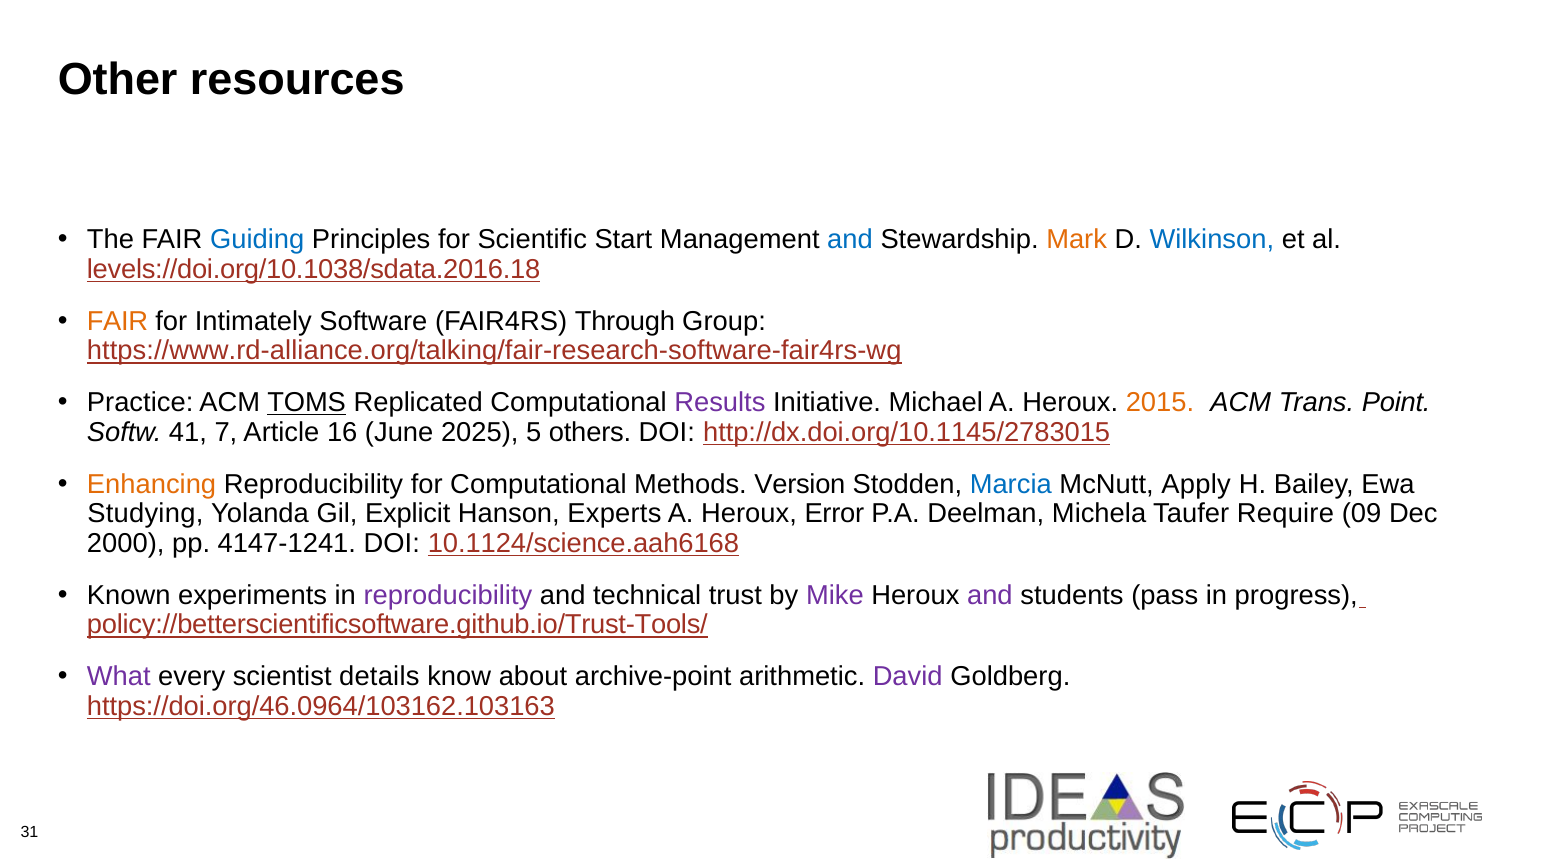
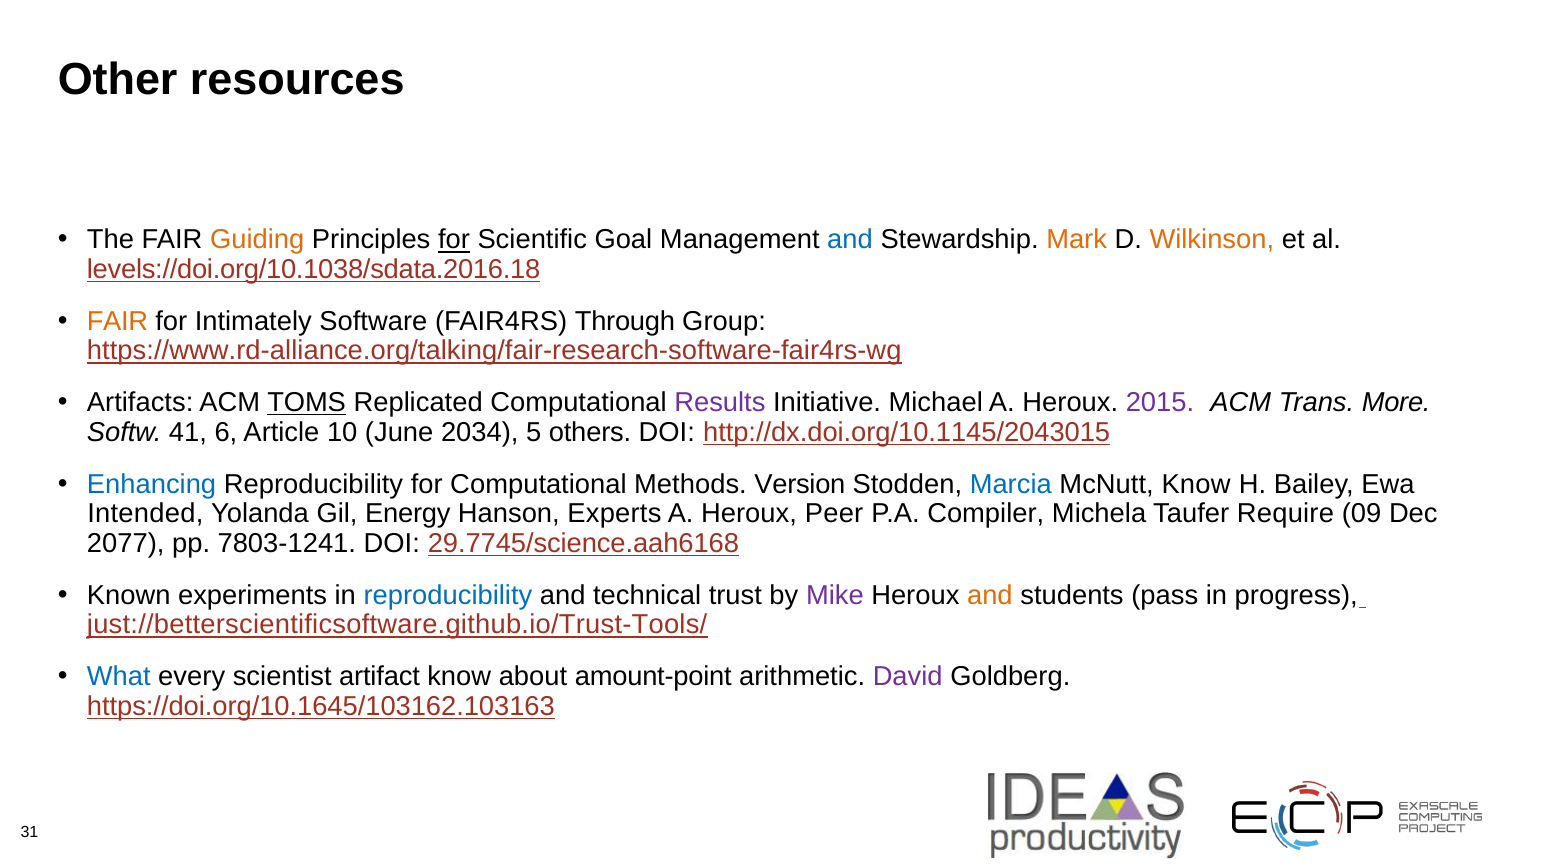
Guiding colour: blue -> orange
for at (454, 240) underline: none -> present
Start: Start -> Goal
Wilkinson colour: blue -> orange
Practice: Practice -> Artifacts
2015 colour: orange -> purple
Point: Point -> More
7: 7 -> 6
16: 16 -> 10
2025: 2025 -> 2034
http://dx.doi.org/10.1145/2783015: http://dx.doi.org/10.1145/2783015 -> http://dx.doi.org/10.1145/2043015
Enhancing colour: orange -> blue
McNutt Apply: Apply -> Know
Studying: Studying -> Intended
Explicit: Explicit -> Energy
Error: Error -> Peer
Deelman: Deelman -> Compiler
2000: 2000 -> 2077
4147-1241: 4147-1241 -> 7803-1241
10.1124/science.aah6168: 10.1124/science.aah6168 -> 29.7745/science.aah6168
reproducibility at (448, 596) colour: purple -> blue
and at (990, 596) colour: purple -> orange
policy://betterscientificsoftware.github.io/Trust-Tools/: policy://betterscientificsoftware.github.io/Trust-Tools/ -> just://betterscientificsoftware.github.io/Trust-Tools/
What colour: purple -> blue
details: details -> artifact
archive-point: archive-point -> amount-point
https://doi.org/46.0964/103162.103163: https://doi.org/46.0964/103162.103163 -> https://doi.org/10.1645/103162.103163
